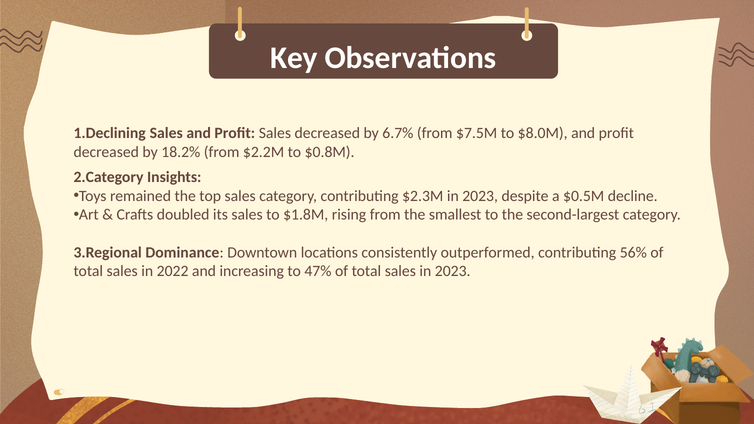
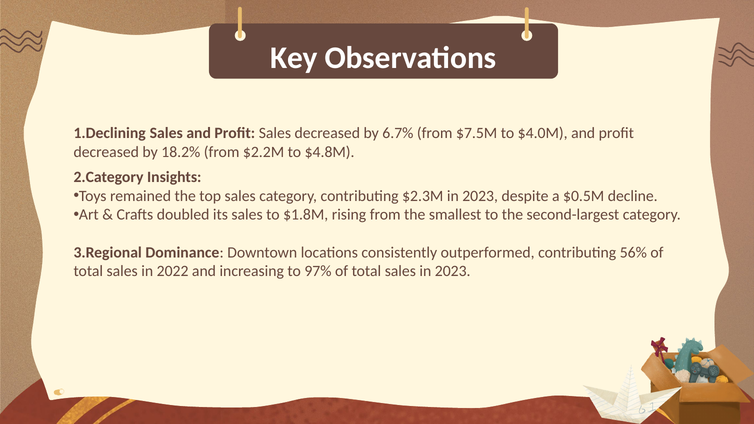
$8.0M: $8.0M -> $4.0M
$0.8M: $0.8M -> $4.8M
47%: 47% -> 97%
